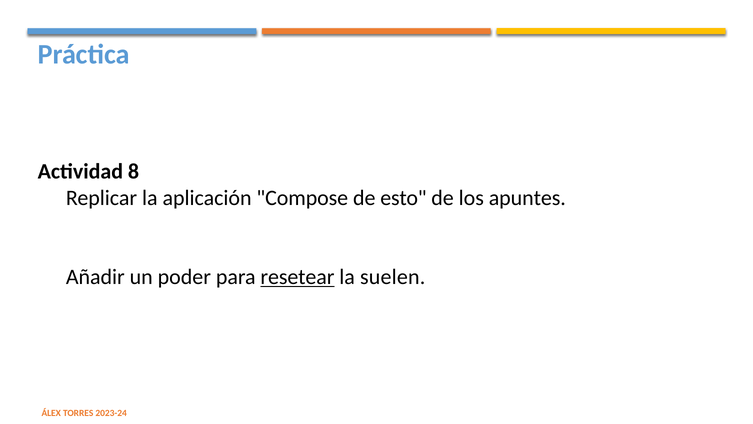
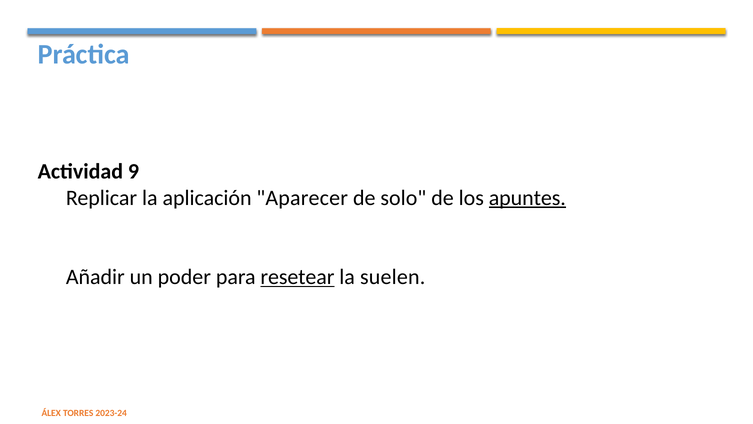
8: 8 -> 9
Compose: Compose -> Aparecer
esto: esto -> solo
apuntes underline: none -> present
